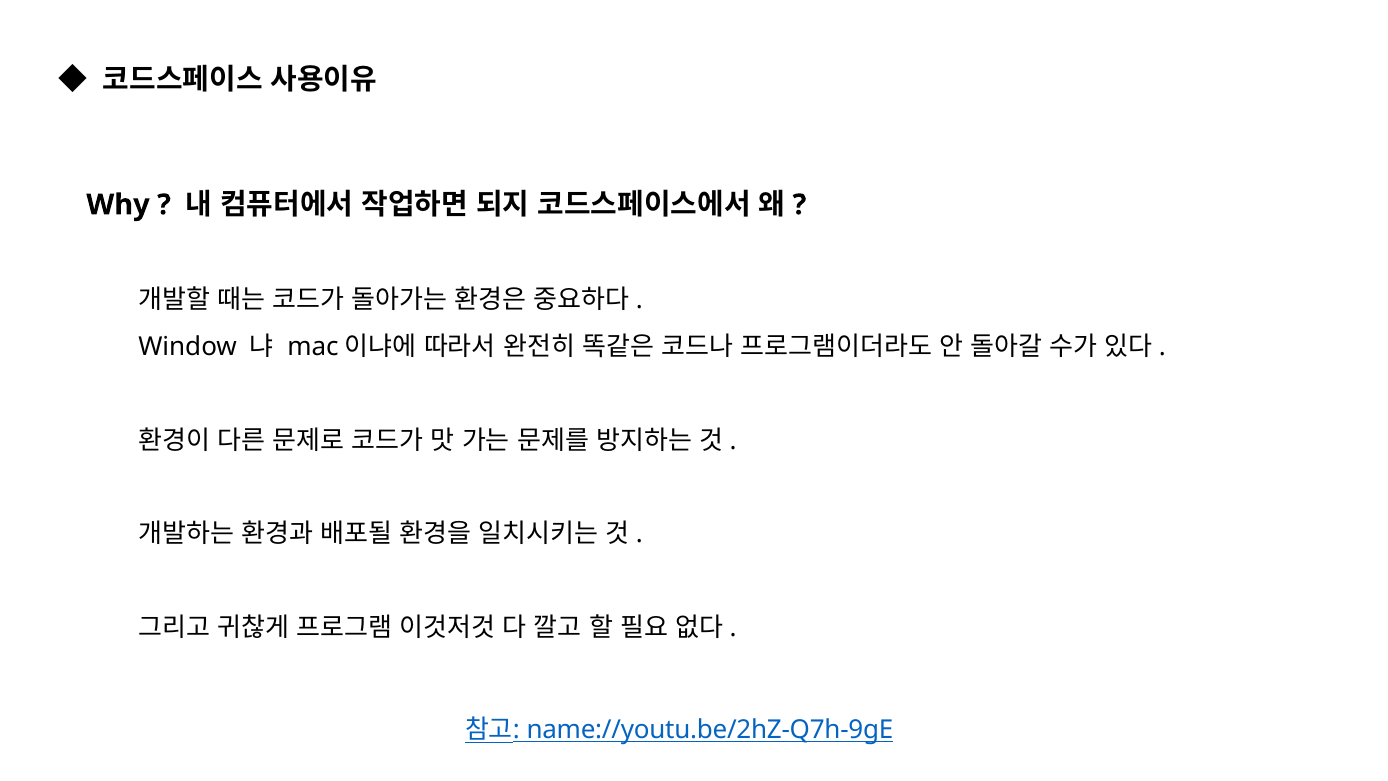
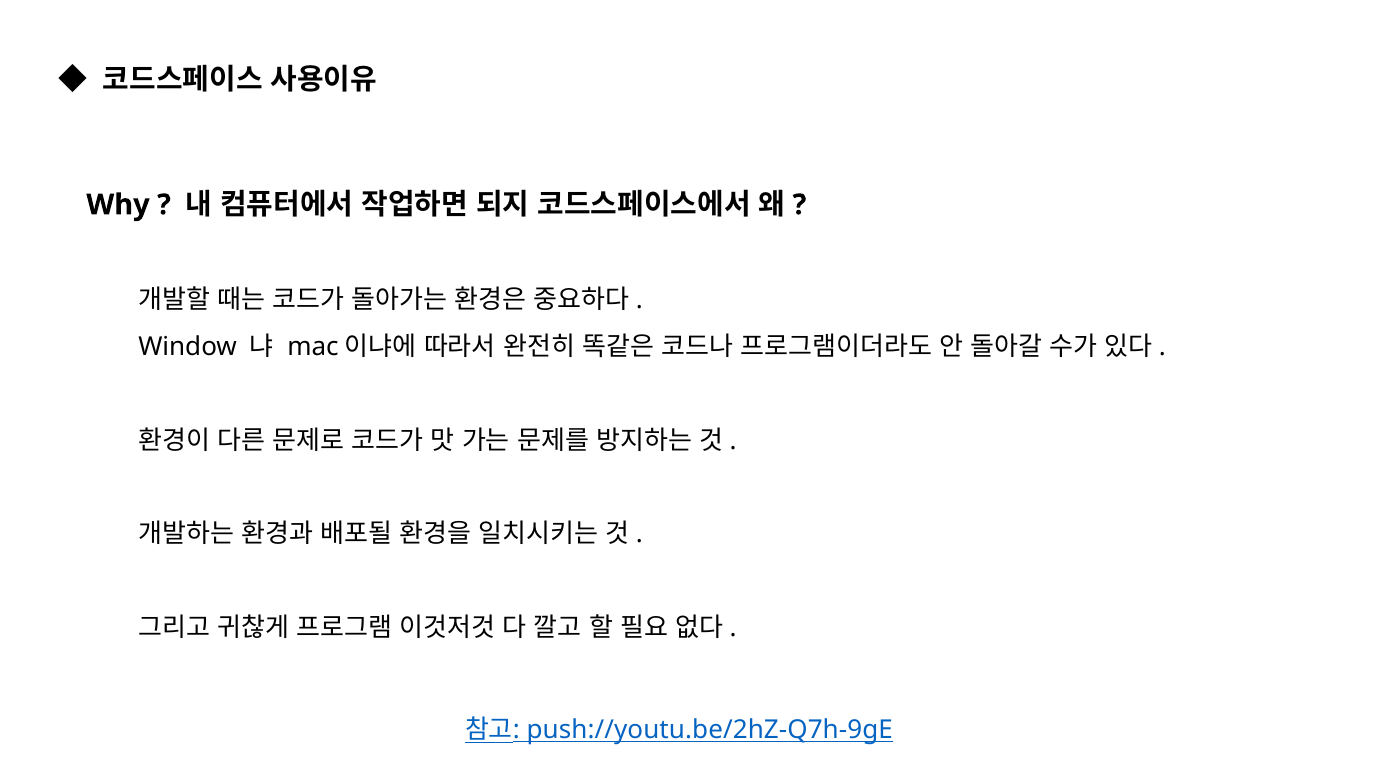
name://youtu.be/2hZ-Q7h-9gE: name://youtu.be/2hZ-Q7h-9gE -> push://youtu.be/2hZ-Q7h-9gE
